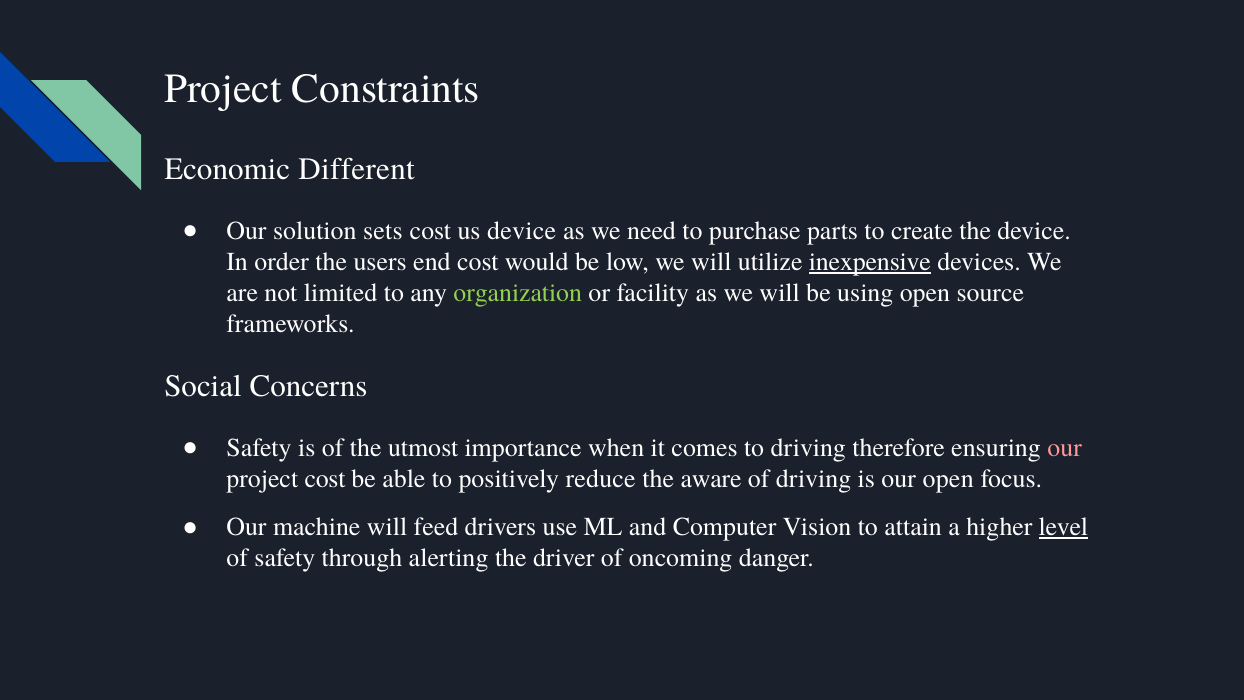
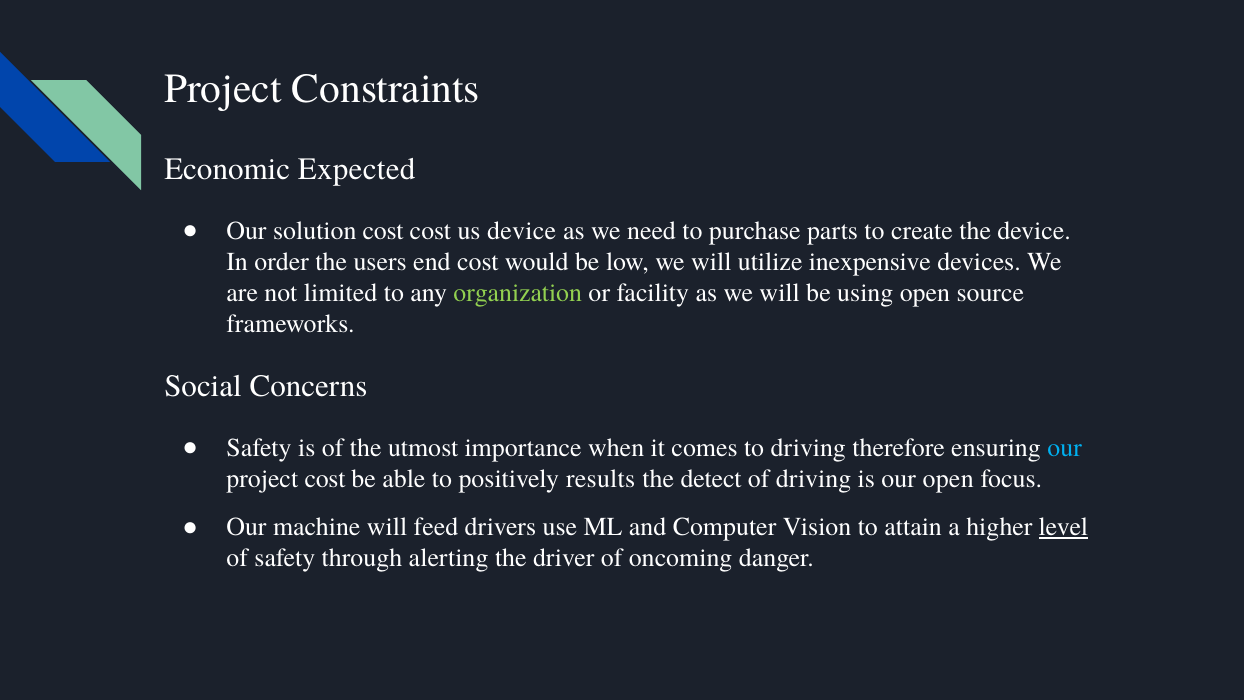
Different: Different -> Expected
solution sets: sets -> cost
inexpensive underline: present -> none
our at (1065, 447) colour: pink -> light blue
reduce: reduce -> results
aware: aware -> detect
